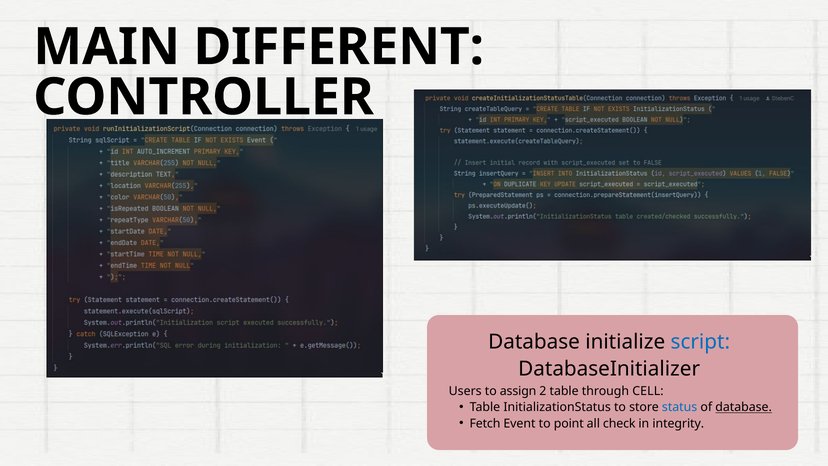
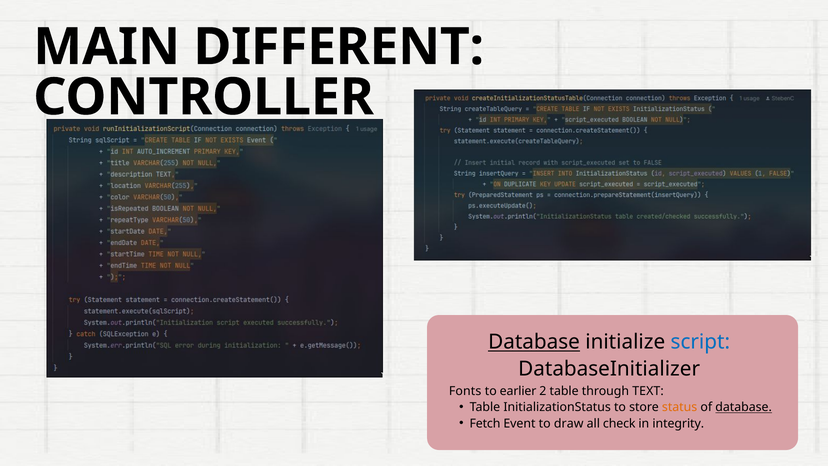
Database at (534, 342) underline: none -> present
Users: Users -> Fonts
assign: assign -> earlier
CELL: CELL -> TEXT
status colour: blue -> orange
point: point -> draw
